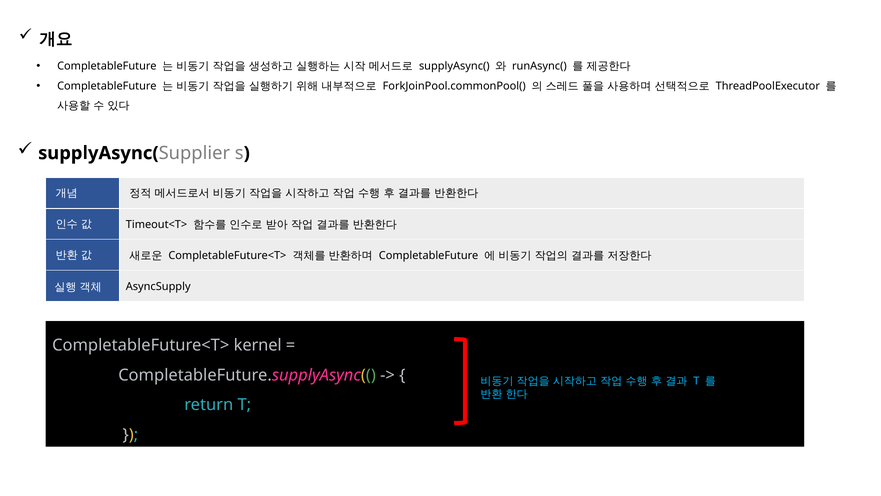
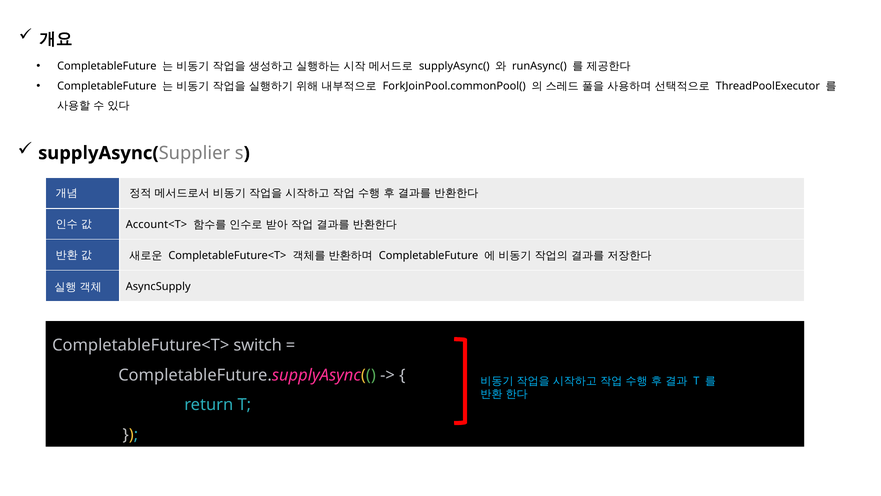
Timeout<T>: Timeout<T> -> Account<T>
kernel: kernel -> switch
